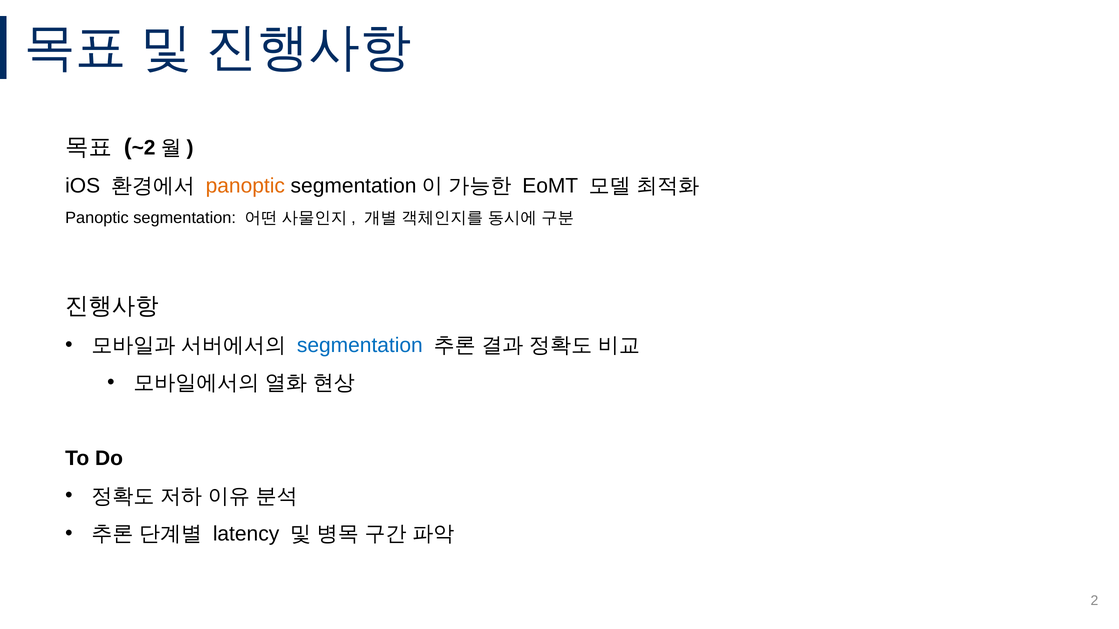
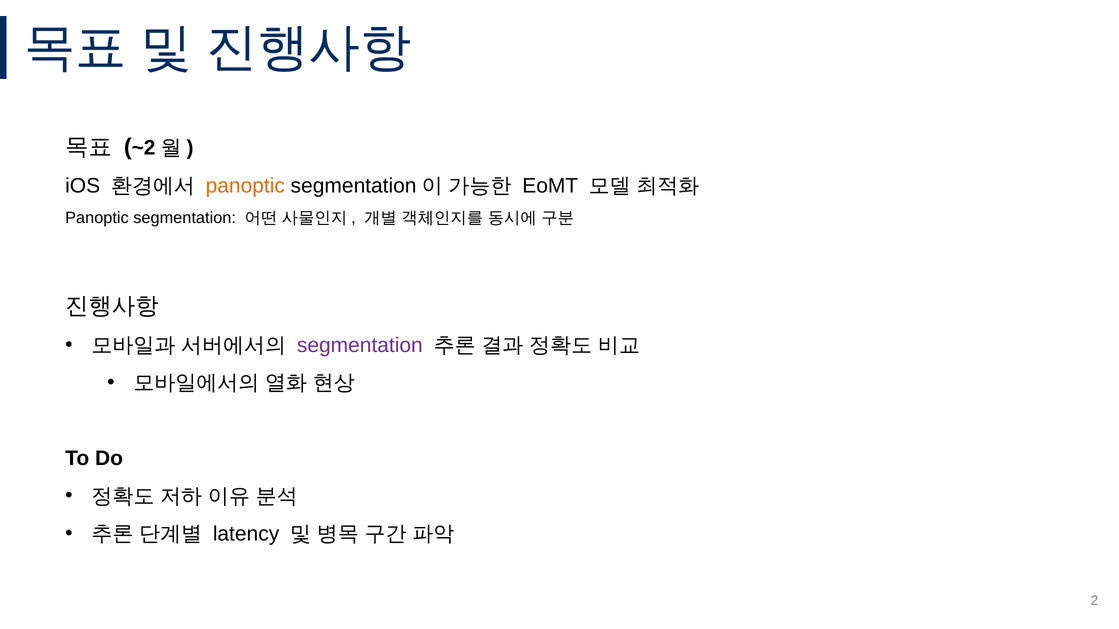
segmentation at (360, 345) colour: blue -> purple
